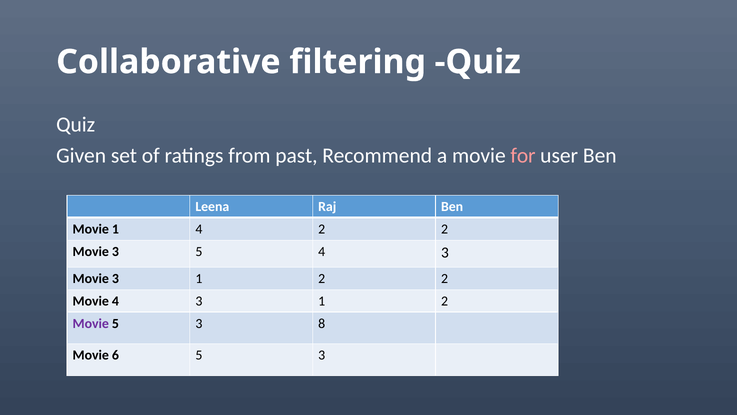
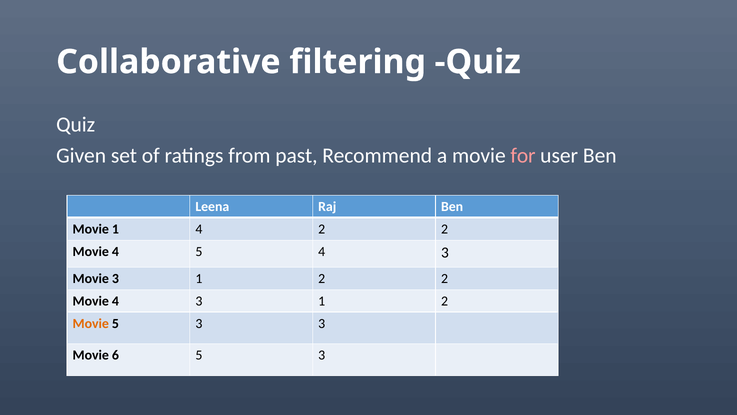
3 at (115, 251): 3 -> 4
Movie at (91, 323) colour: purple -> orange
3 8: 8 -> 3
